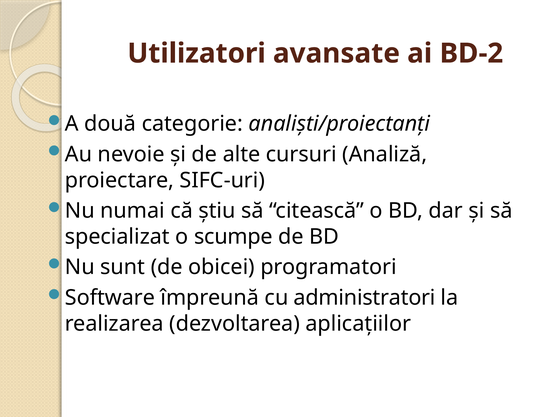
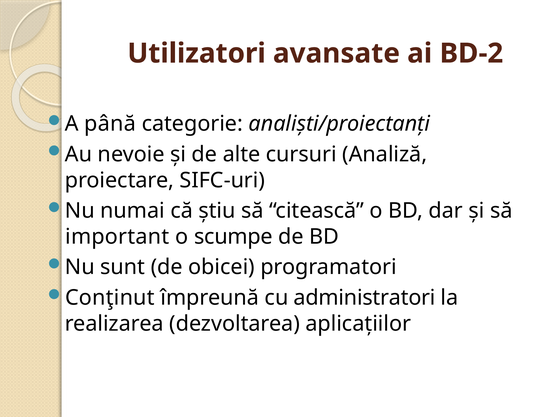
două: două -> până
specializat: specializat -> important
Software: Software -> Conţinut
